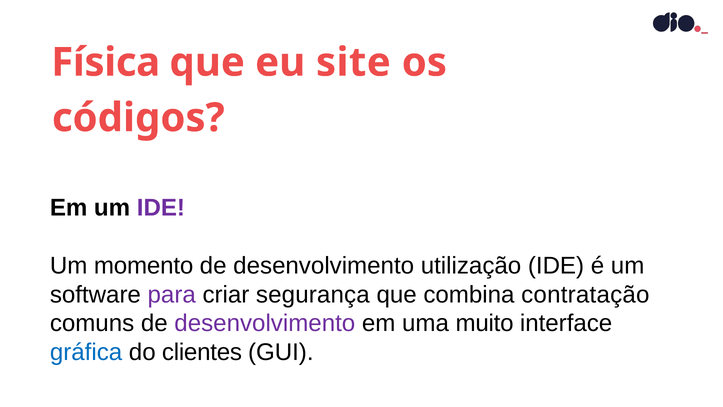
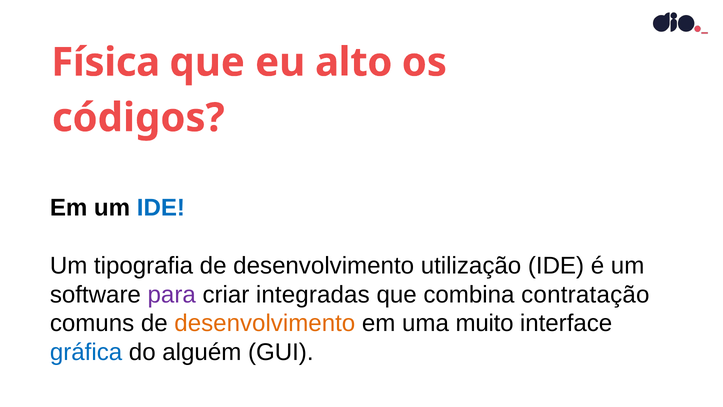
site: site -> alto
IDE at (161, 208) colour: purple -> blue
momento: momento -> tipografia
segurança: segurança -> integradas
desenvolvimento at (265, 323) colour: purple -> orange
clientes: clientes -> alguém
